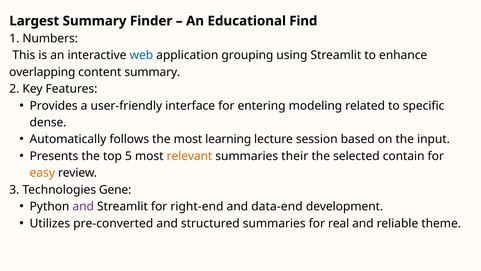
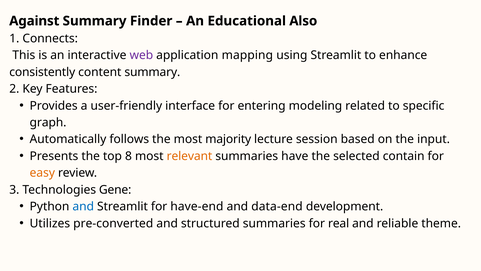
Largest: Largest -> Against
Find: Find -> Also
Numbers: Numbers -> Connects
web colour: blue -> purple
grouping: grouping -> mapping
overlapping: overlapping -> consistently
dense: dense -> graph
learning: learning -> majority
5: 5 -> 8
their: their -> have
and at (83, 206) colour: purple -> blue
right-end: right-end -> have-end
